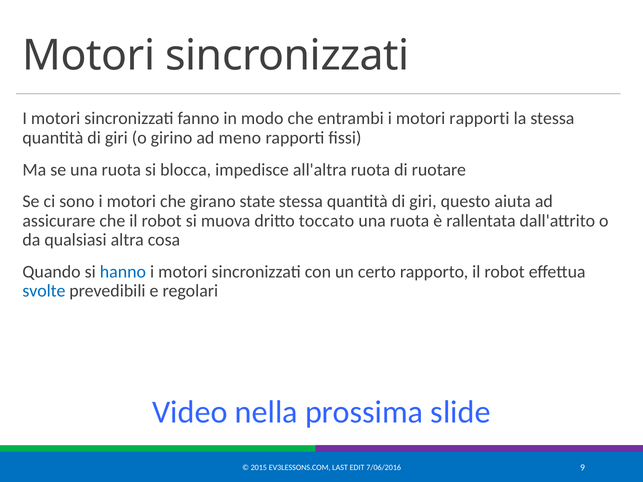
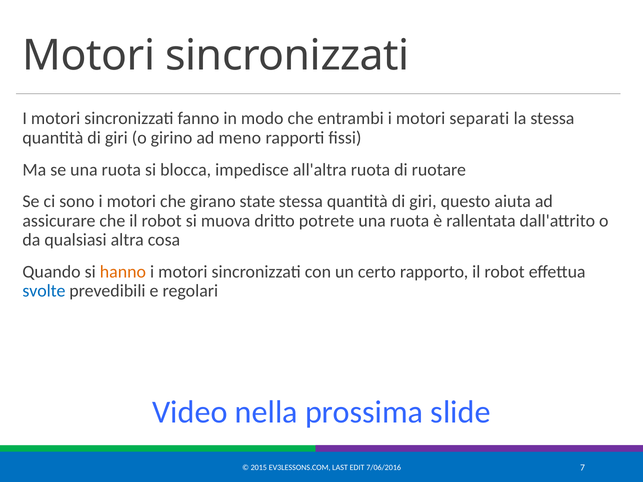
motori rapporti: rapporti -> separati
toccato: toccato -> potrete
hanno colour: blue -> orange
9: 9 -> 7
